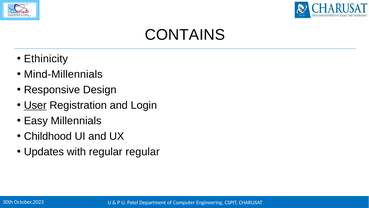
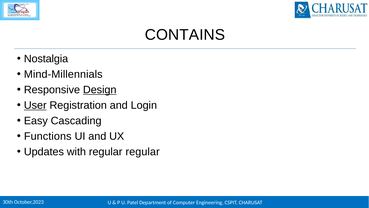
Ethinicity: Ethinicity -> Nostalgia
Design underline: none -> present
Millennials: Millennials -> Cascading
Childhood: Childhood -> Functions
